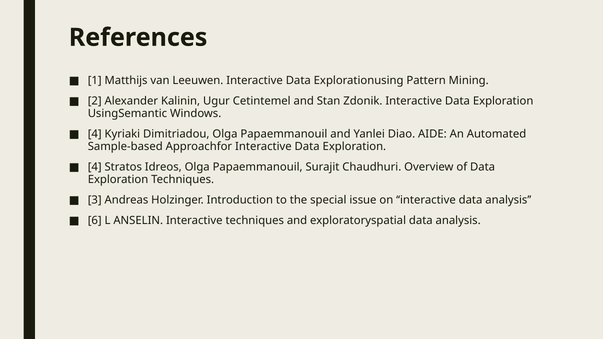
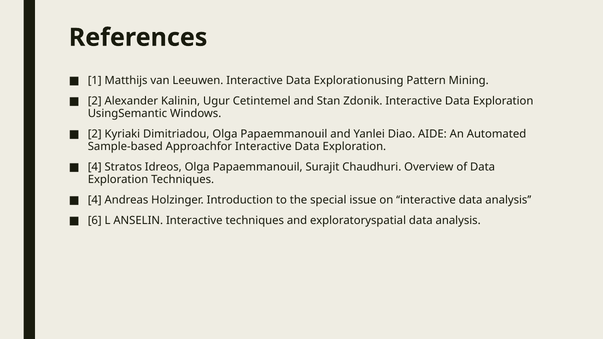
4 at (95, 134): 4 -> 2
3 at (95, 200): 3 -> 4
